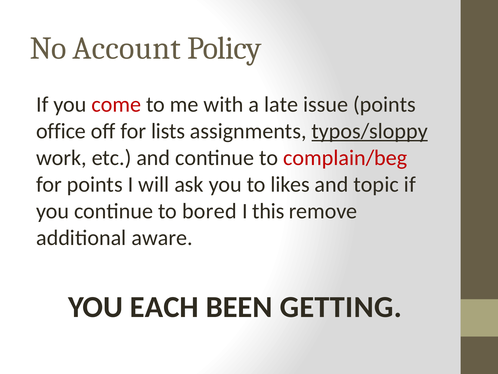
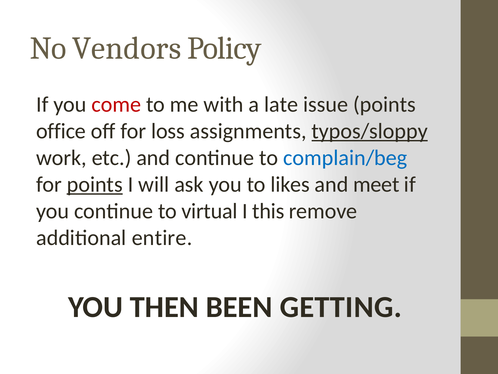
Account: Account -> Vendors
lists: lists -> loss
complain/beg colour: red -> blue
points at (95, 184) underline: none -> present
topic: topic -> meet
bored: bored -> virtual
aware: aware -> entire
EACH: EACH -> THEN
